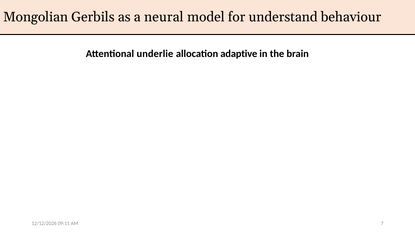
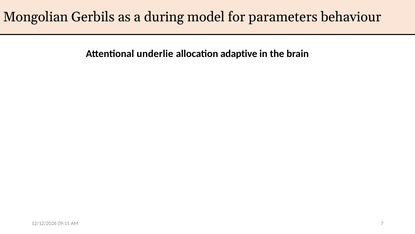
neural: neural -> during
understand: understand -> parameters
